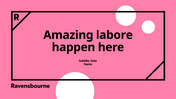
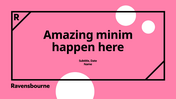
labore: labore -> minim
